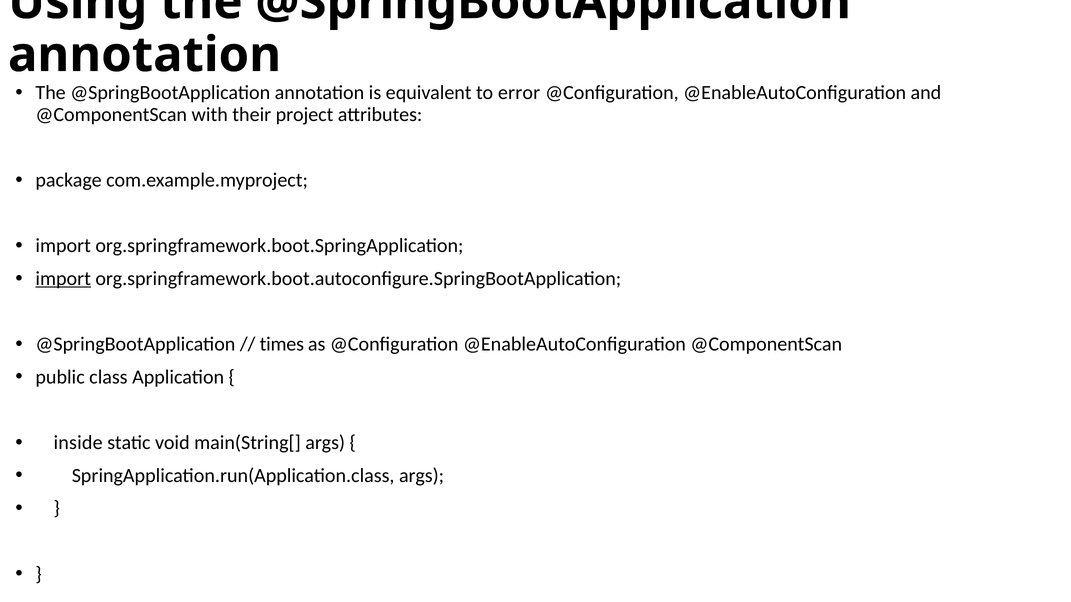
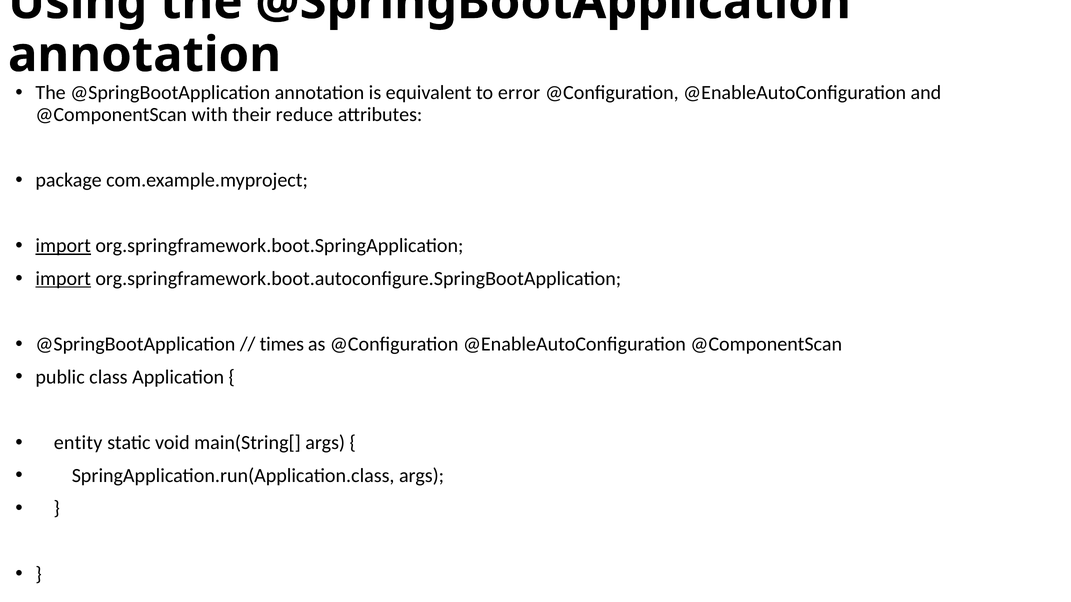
project: project -> reduce
import at (63, 246) underline: none -> present
inside: inside -> entity
